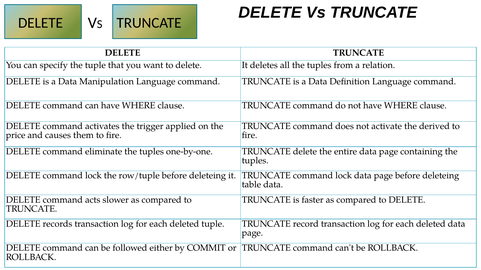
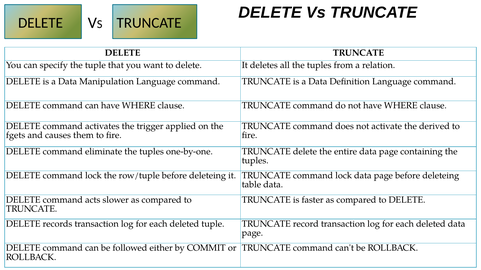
price: price -> fgets
